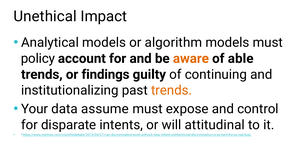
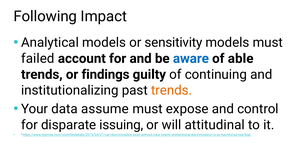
Unethical: Unethical -> Following
algorithm: algorithm -> sensitivity
policy: policy -> failed
aware colour: orange -> blue
intents: intents -> issuing
